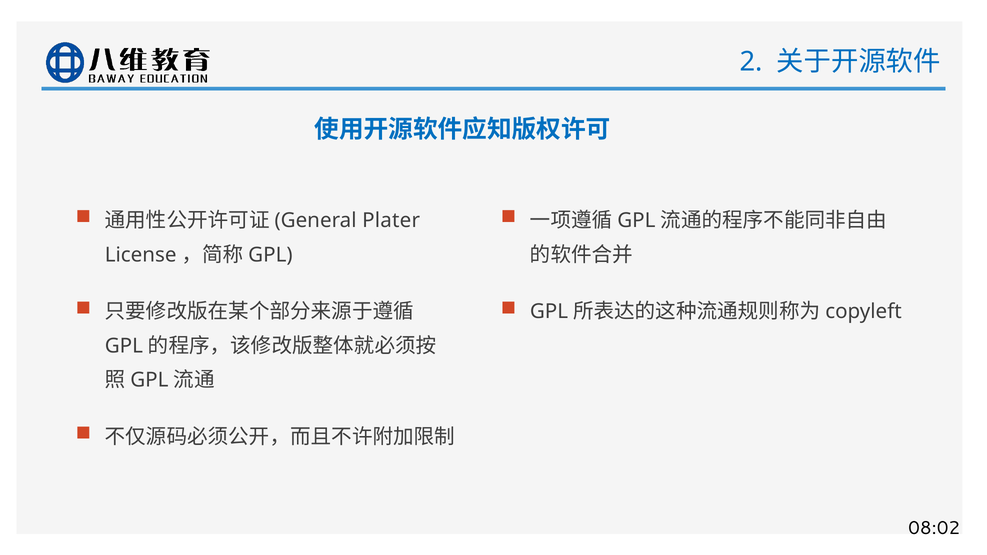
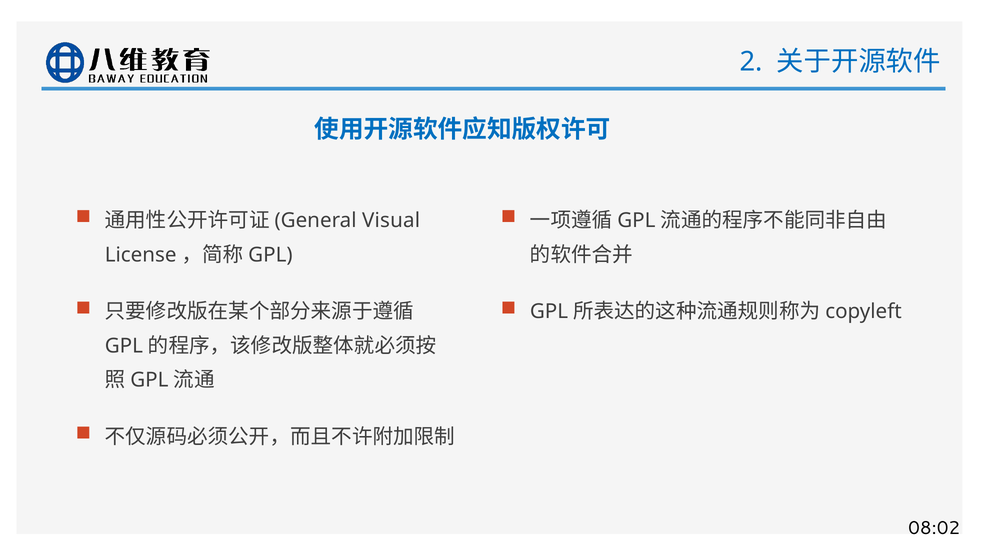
Plater: Plater -> Visual
